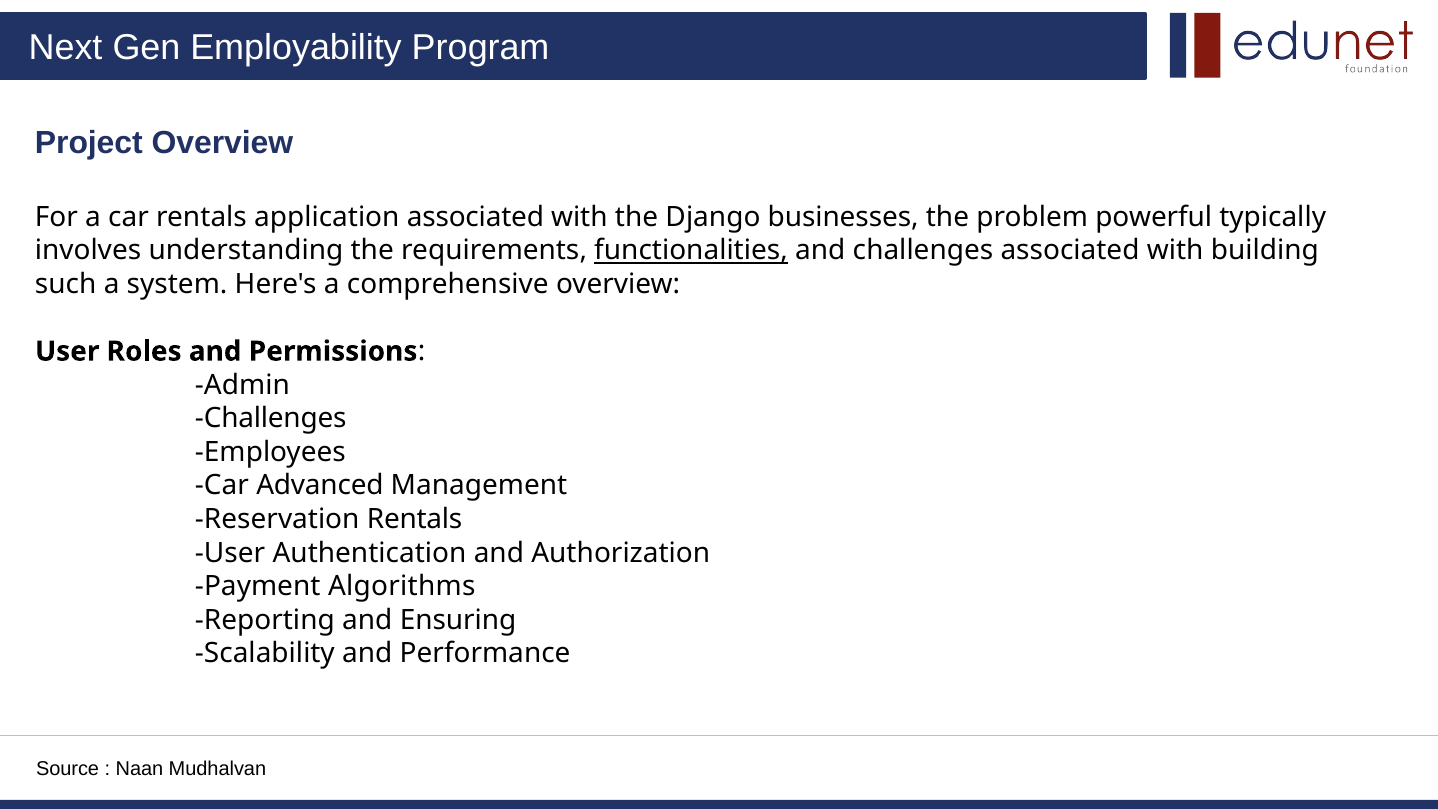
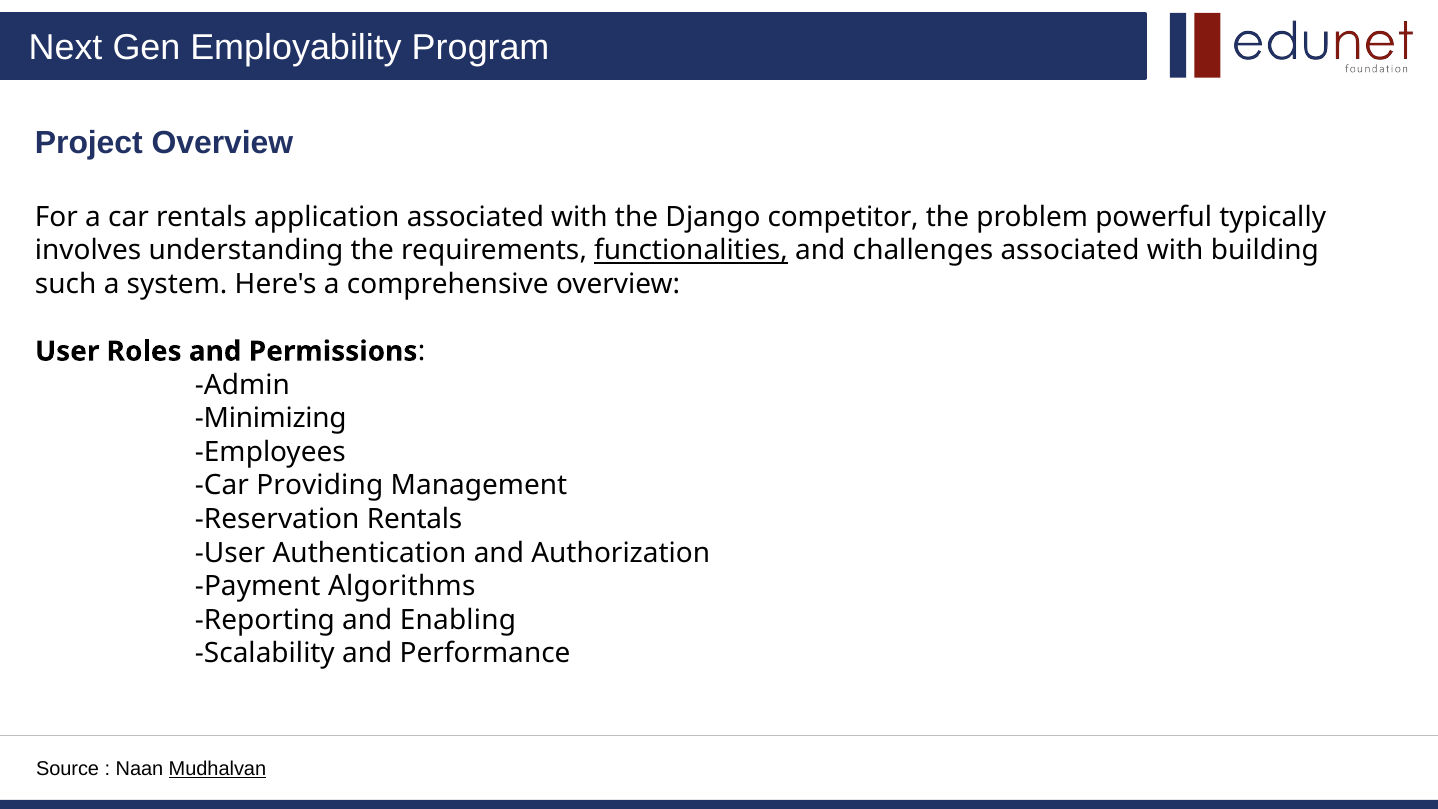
businesses: businesses -> competitor
Challenges at (271, 418): Challenges -> Minimizing
Advanced: Advanced -> Providing
Ensuring: Ensuring -> Enabling
Mudhalvan underline: none -> present
